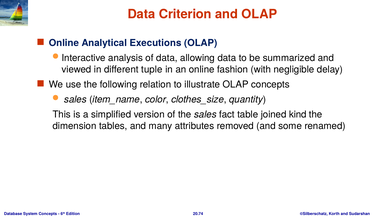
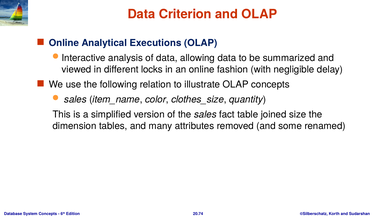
tuple: tuple -> locks
kind: kind -> size
